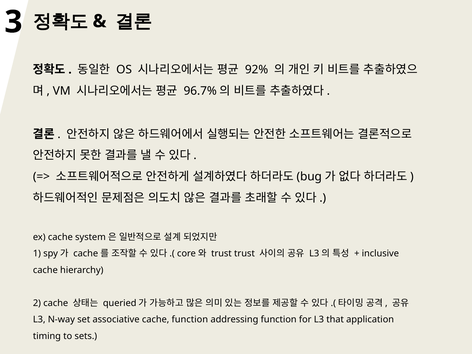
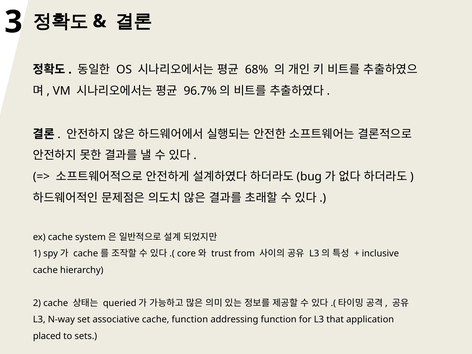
92%: 92% -> 68%
trust trust: trust -> from
timing: timing -> placed
